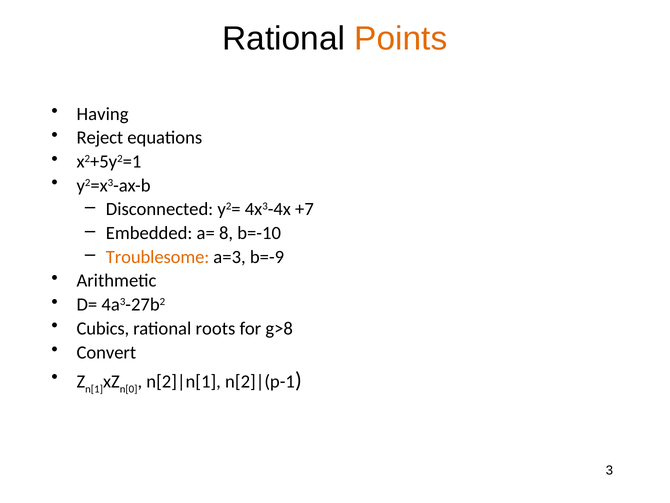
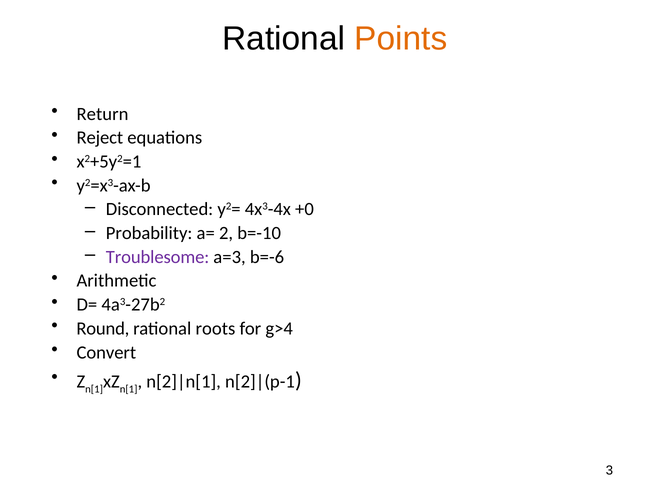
Having: Having -> Return
+7: +7 -> +0
Embedded: Embedded -> Probability
8: 8 -> 2
Troublesome colour: orange -> purple
b=-9: b=-9 -> b=-6
Cubics: Cubics -> Round
g>8: g>8 -> g>4
n[0 at (129, 389): n[0 -> n[1
